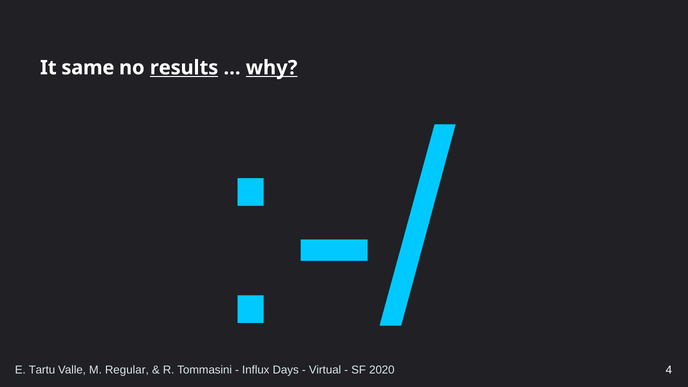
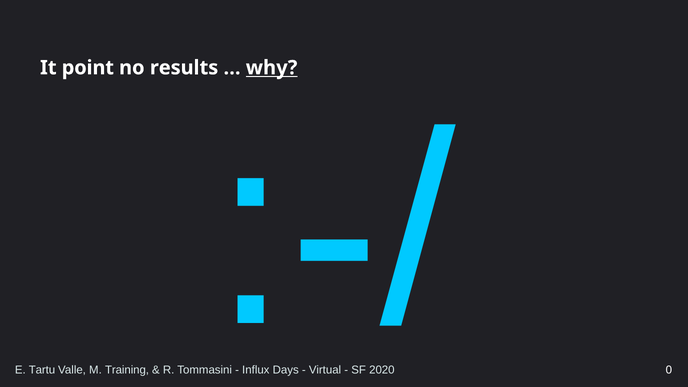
same: same -> point
results underline: present -> none
Regular: Regular -> Training
4: 4 -> 0
